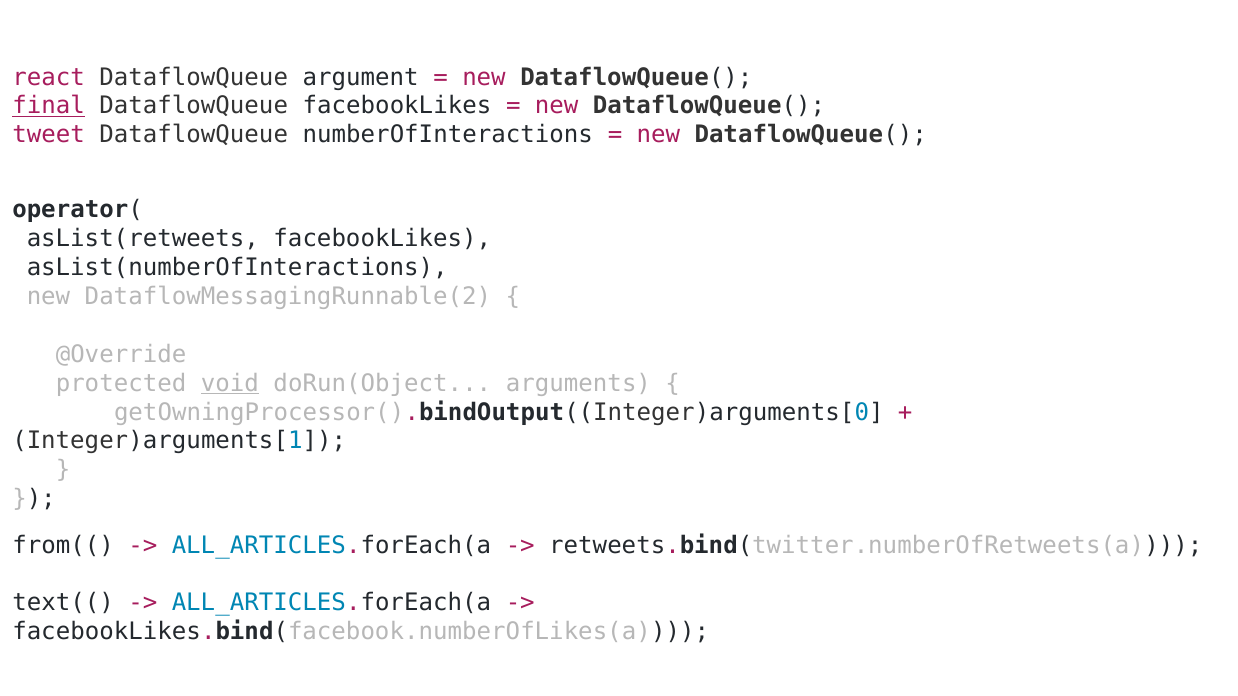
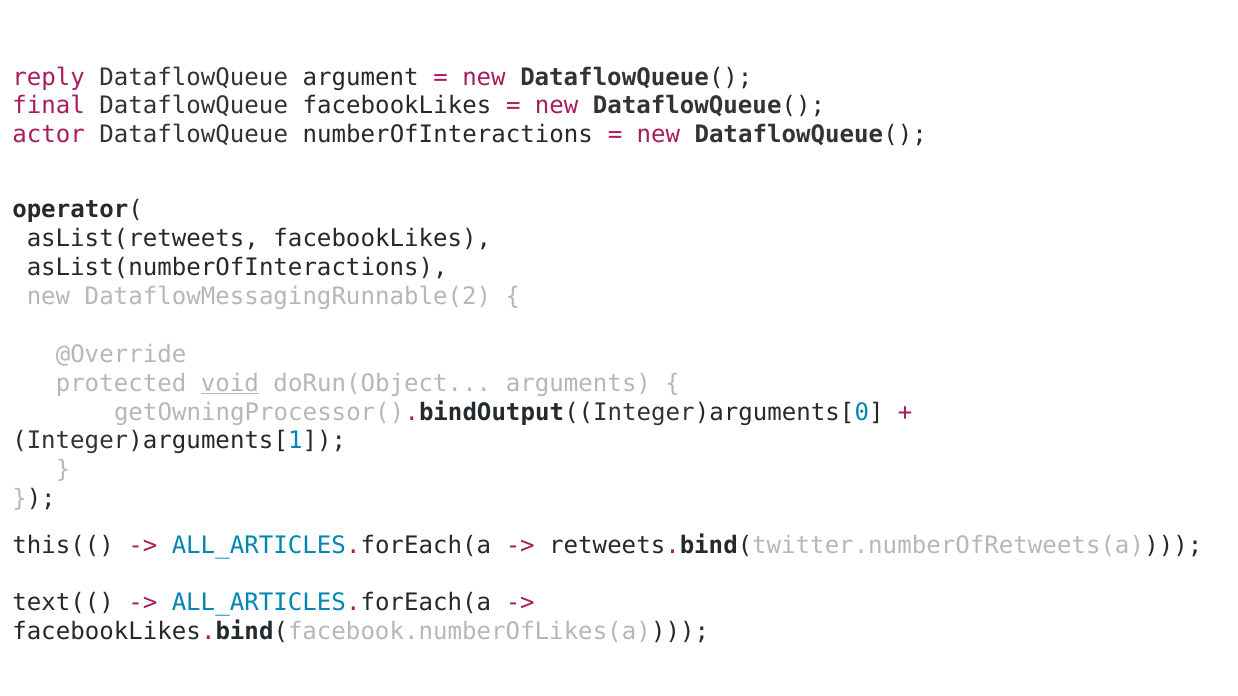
react: react -> reply
final underline: present -> none
tweet: tweet -> actor
from((: from(( -> this((
